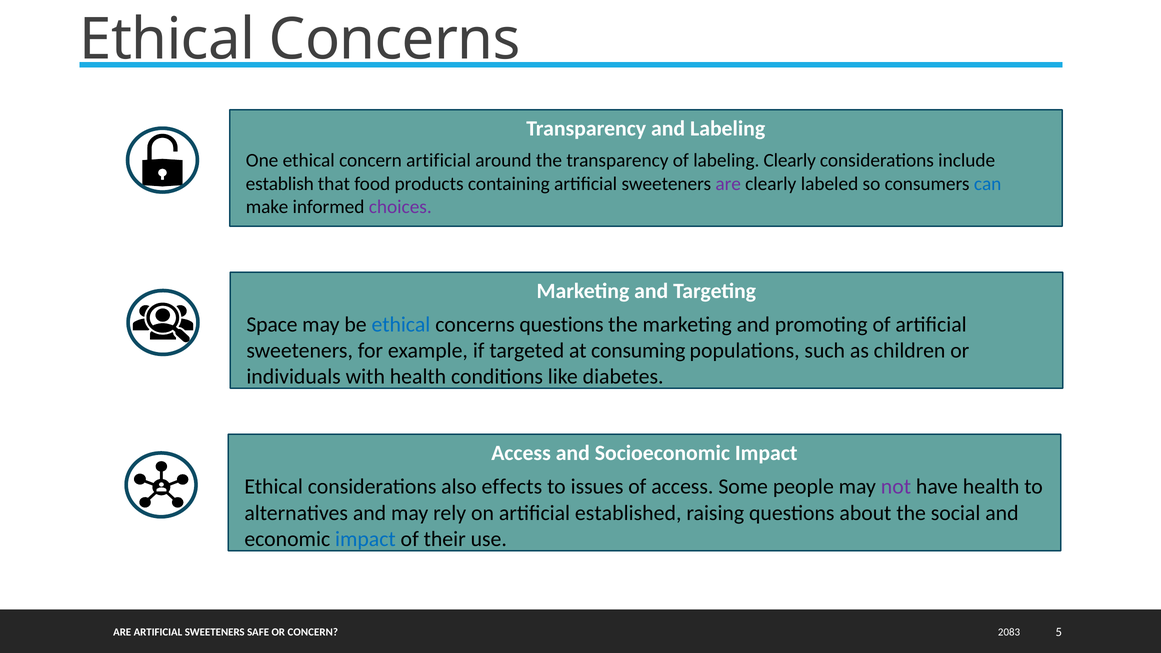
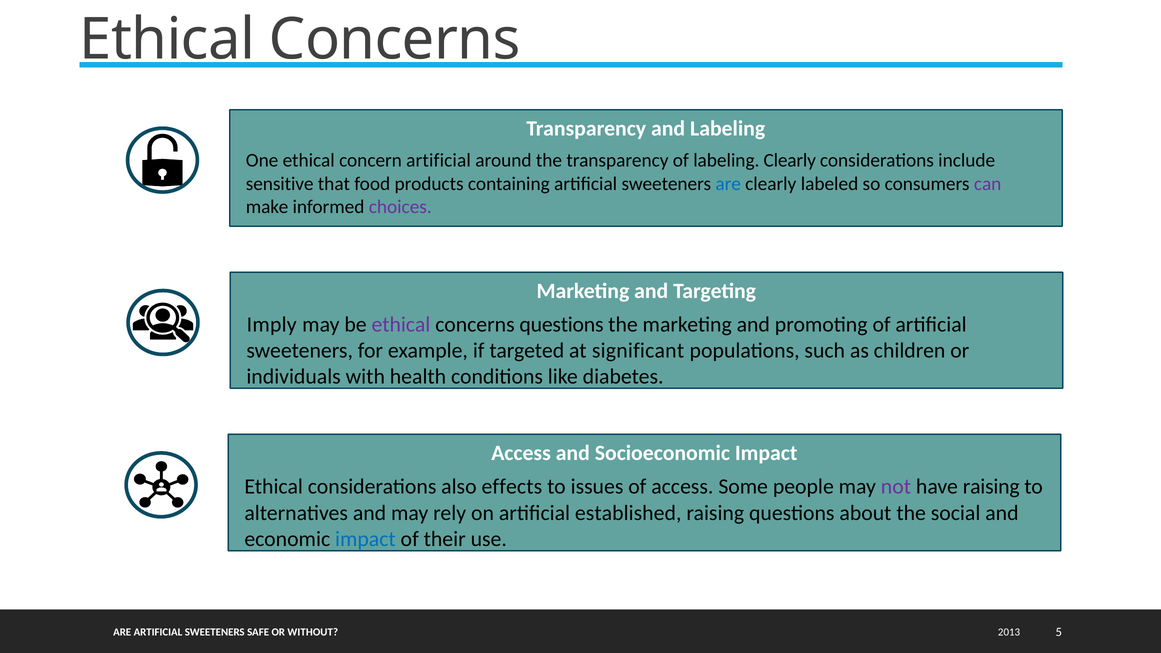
establish: establish -> sensitive
are at (728, 184) colour: purple -> blue
can colour: blue -> purple
Space: Space -> Imply
ethical at (401, 324) colour: blue -> purple
consuming: consuming -> significant
have health: health -> raising
OR CONCERN: CONCERN -> WITHOUT
2083: 2083 -> 2013
